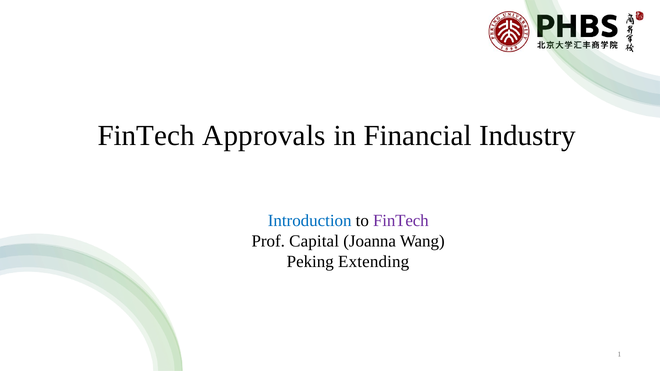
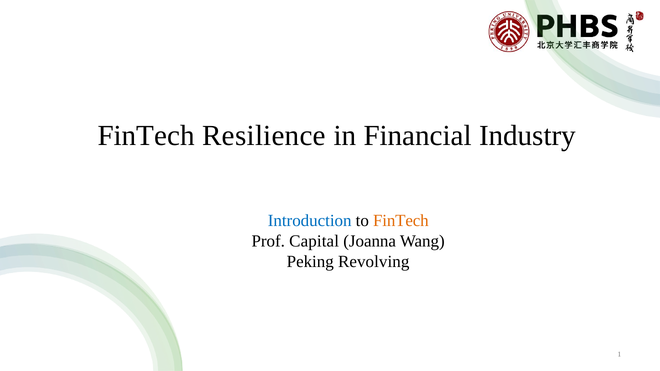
Approvals: Approvals -> Resilience
FinTech at (401, 221) colour: purple -> orange
Extending: Extending -> Revolving
